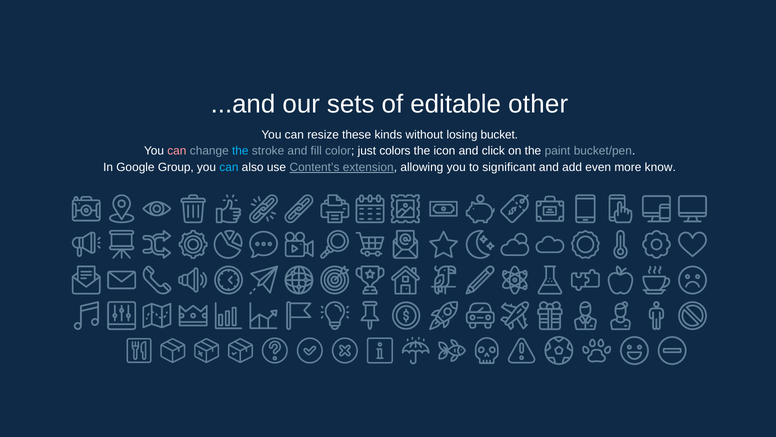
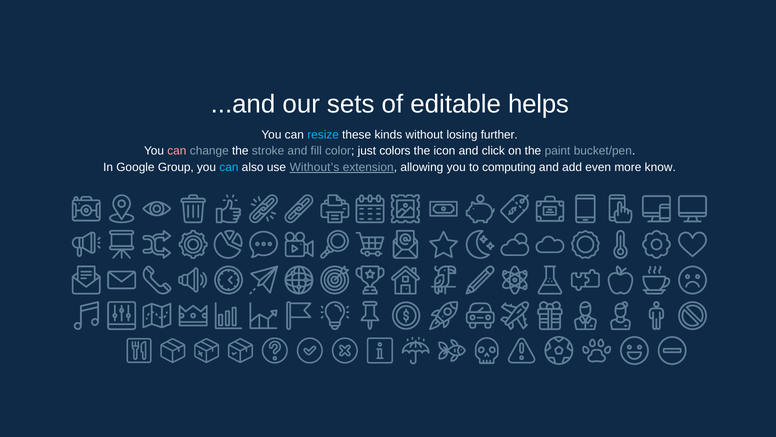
other: other -> helps
resize colour: white -> light blue
bucket: bucket -> further
the at (240, 151) colour: light blue -> white
Content’s: Content’s -> Without’s
significant: significant -> computing
